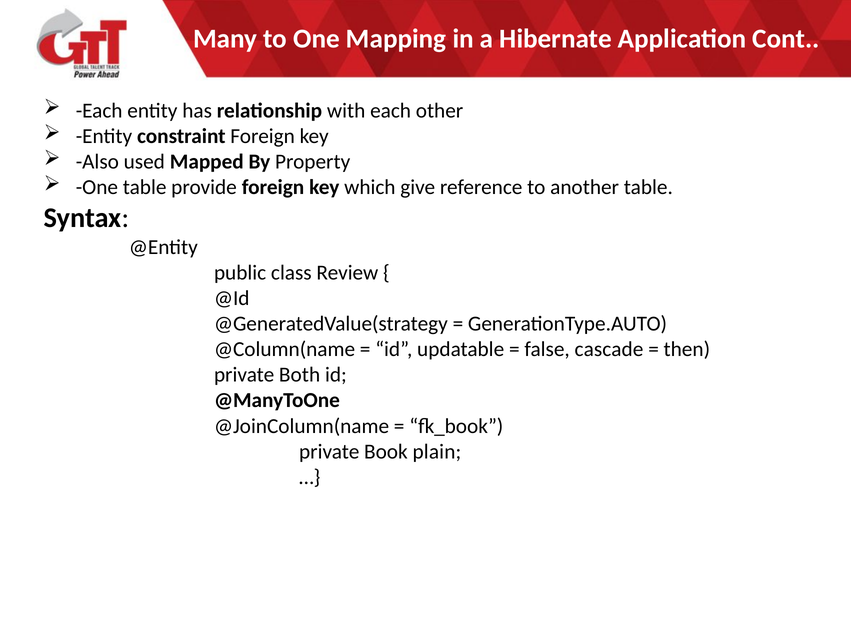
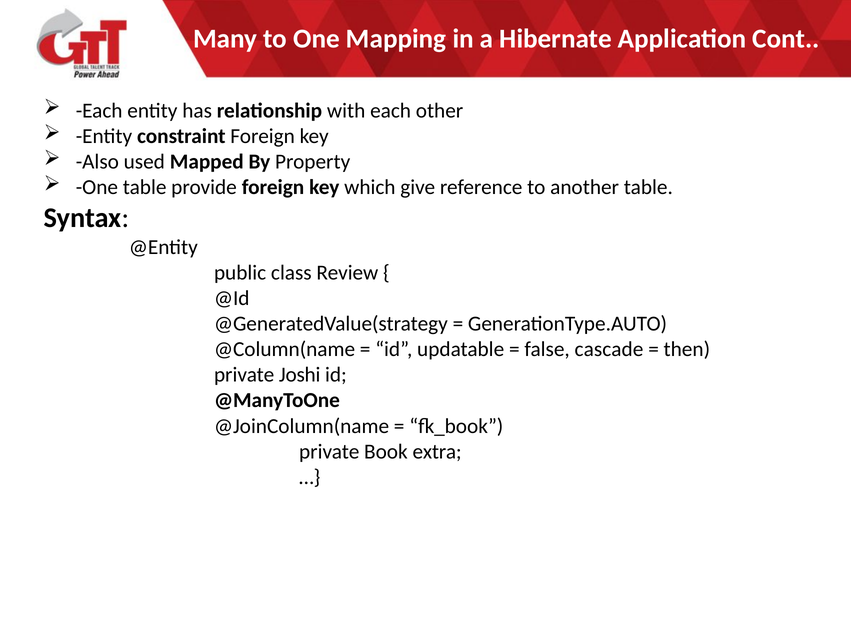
Both: Both -> Joshi
plain: plain -> extra
